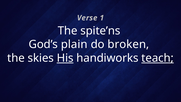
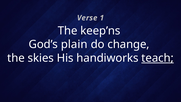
spite’ns: spite’ns -> keep’ns
broken: broken -> change
His underline: present -> none
